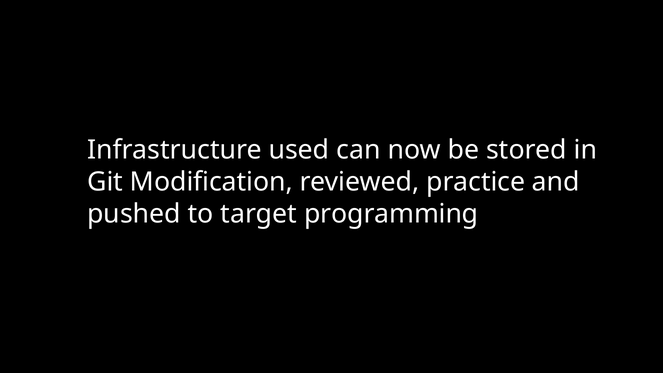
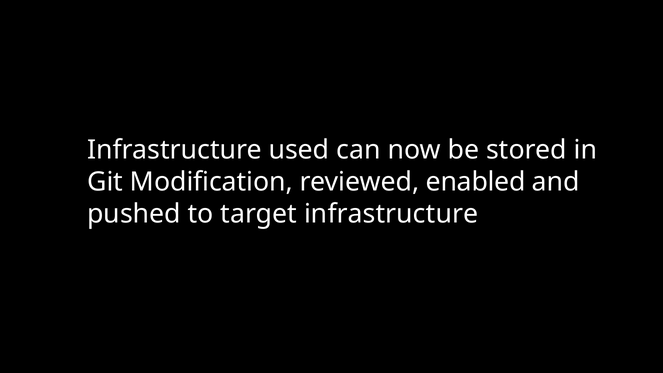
practice: practice -> enabled
target programming: programming -> infrastructure
